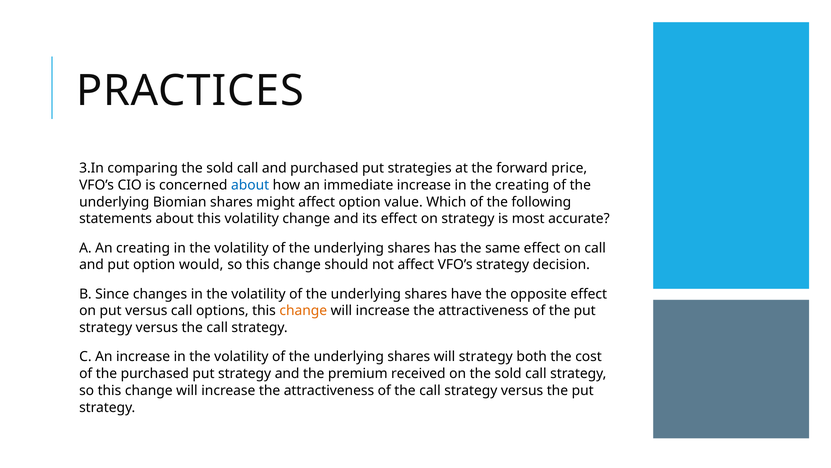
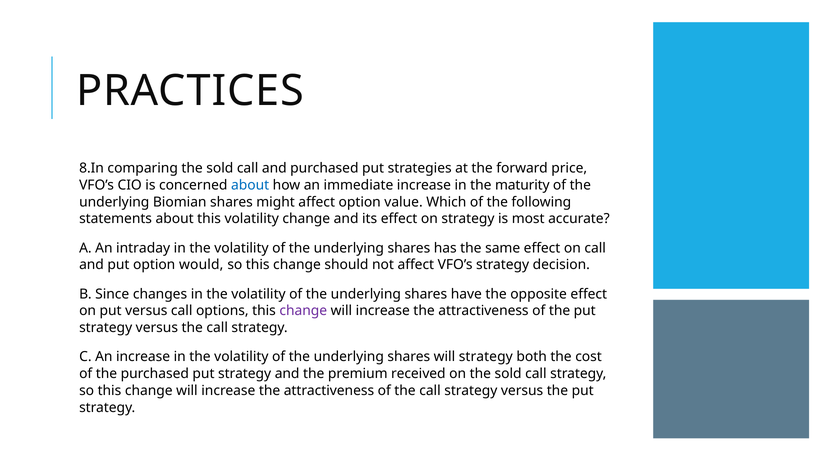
3.In: 3.In -> 8.In
the creating: creating -> maturity
An creating: creating -> intraday
change at (303, 310) colour: orange -> purple
